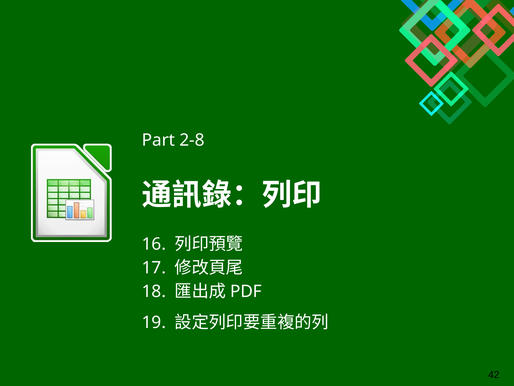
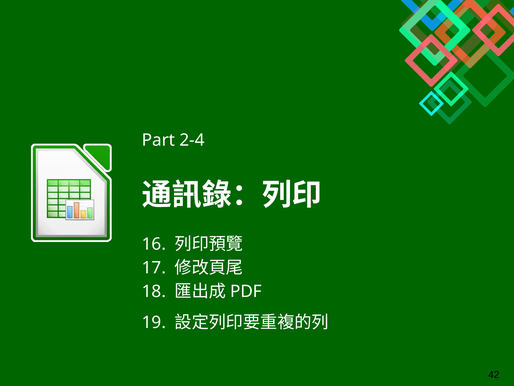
2-8: 2-8 -> 2-4
